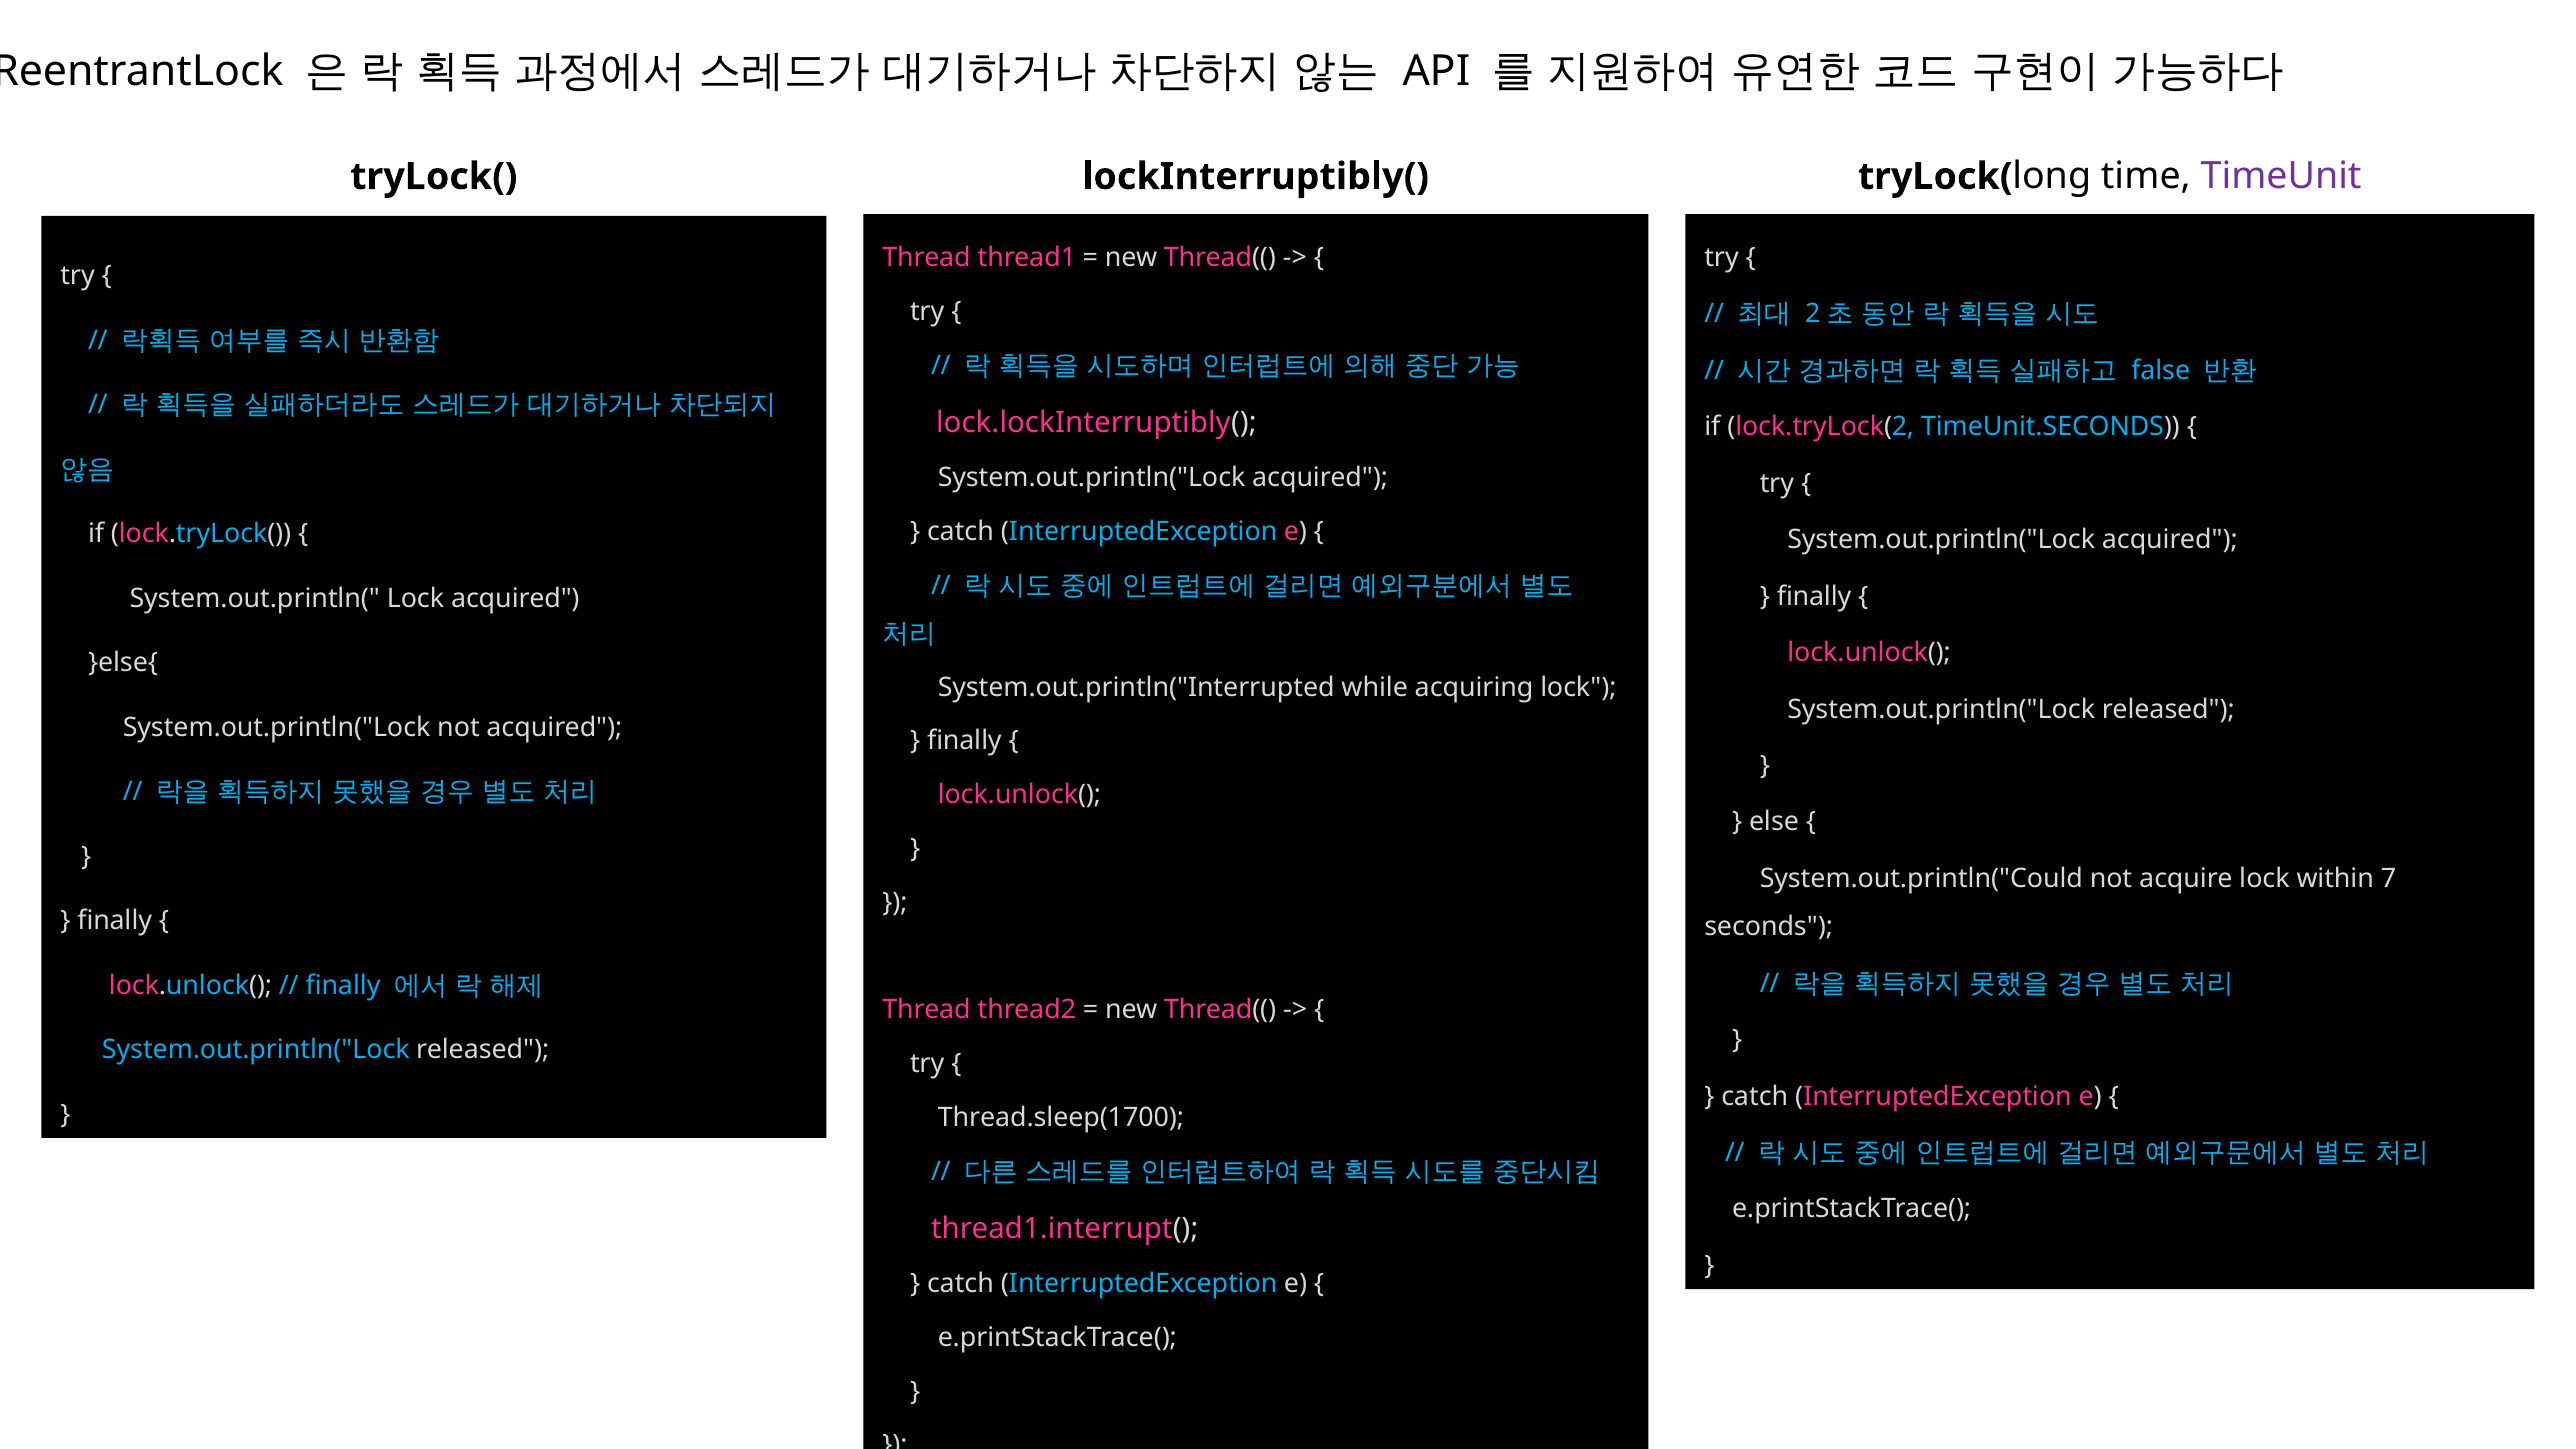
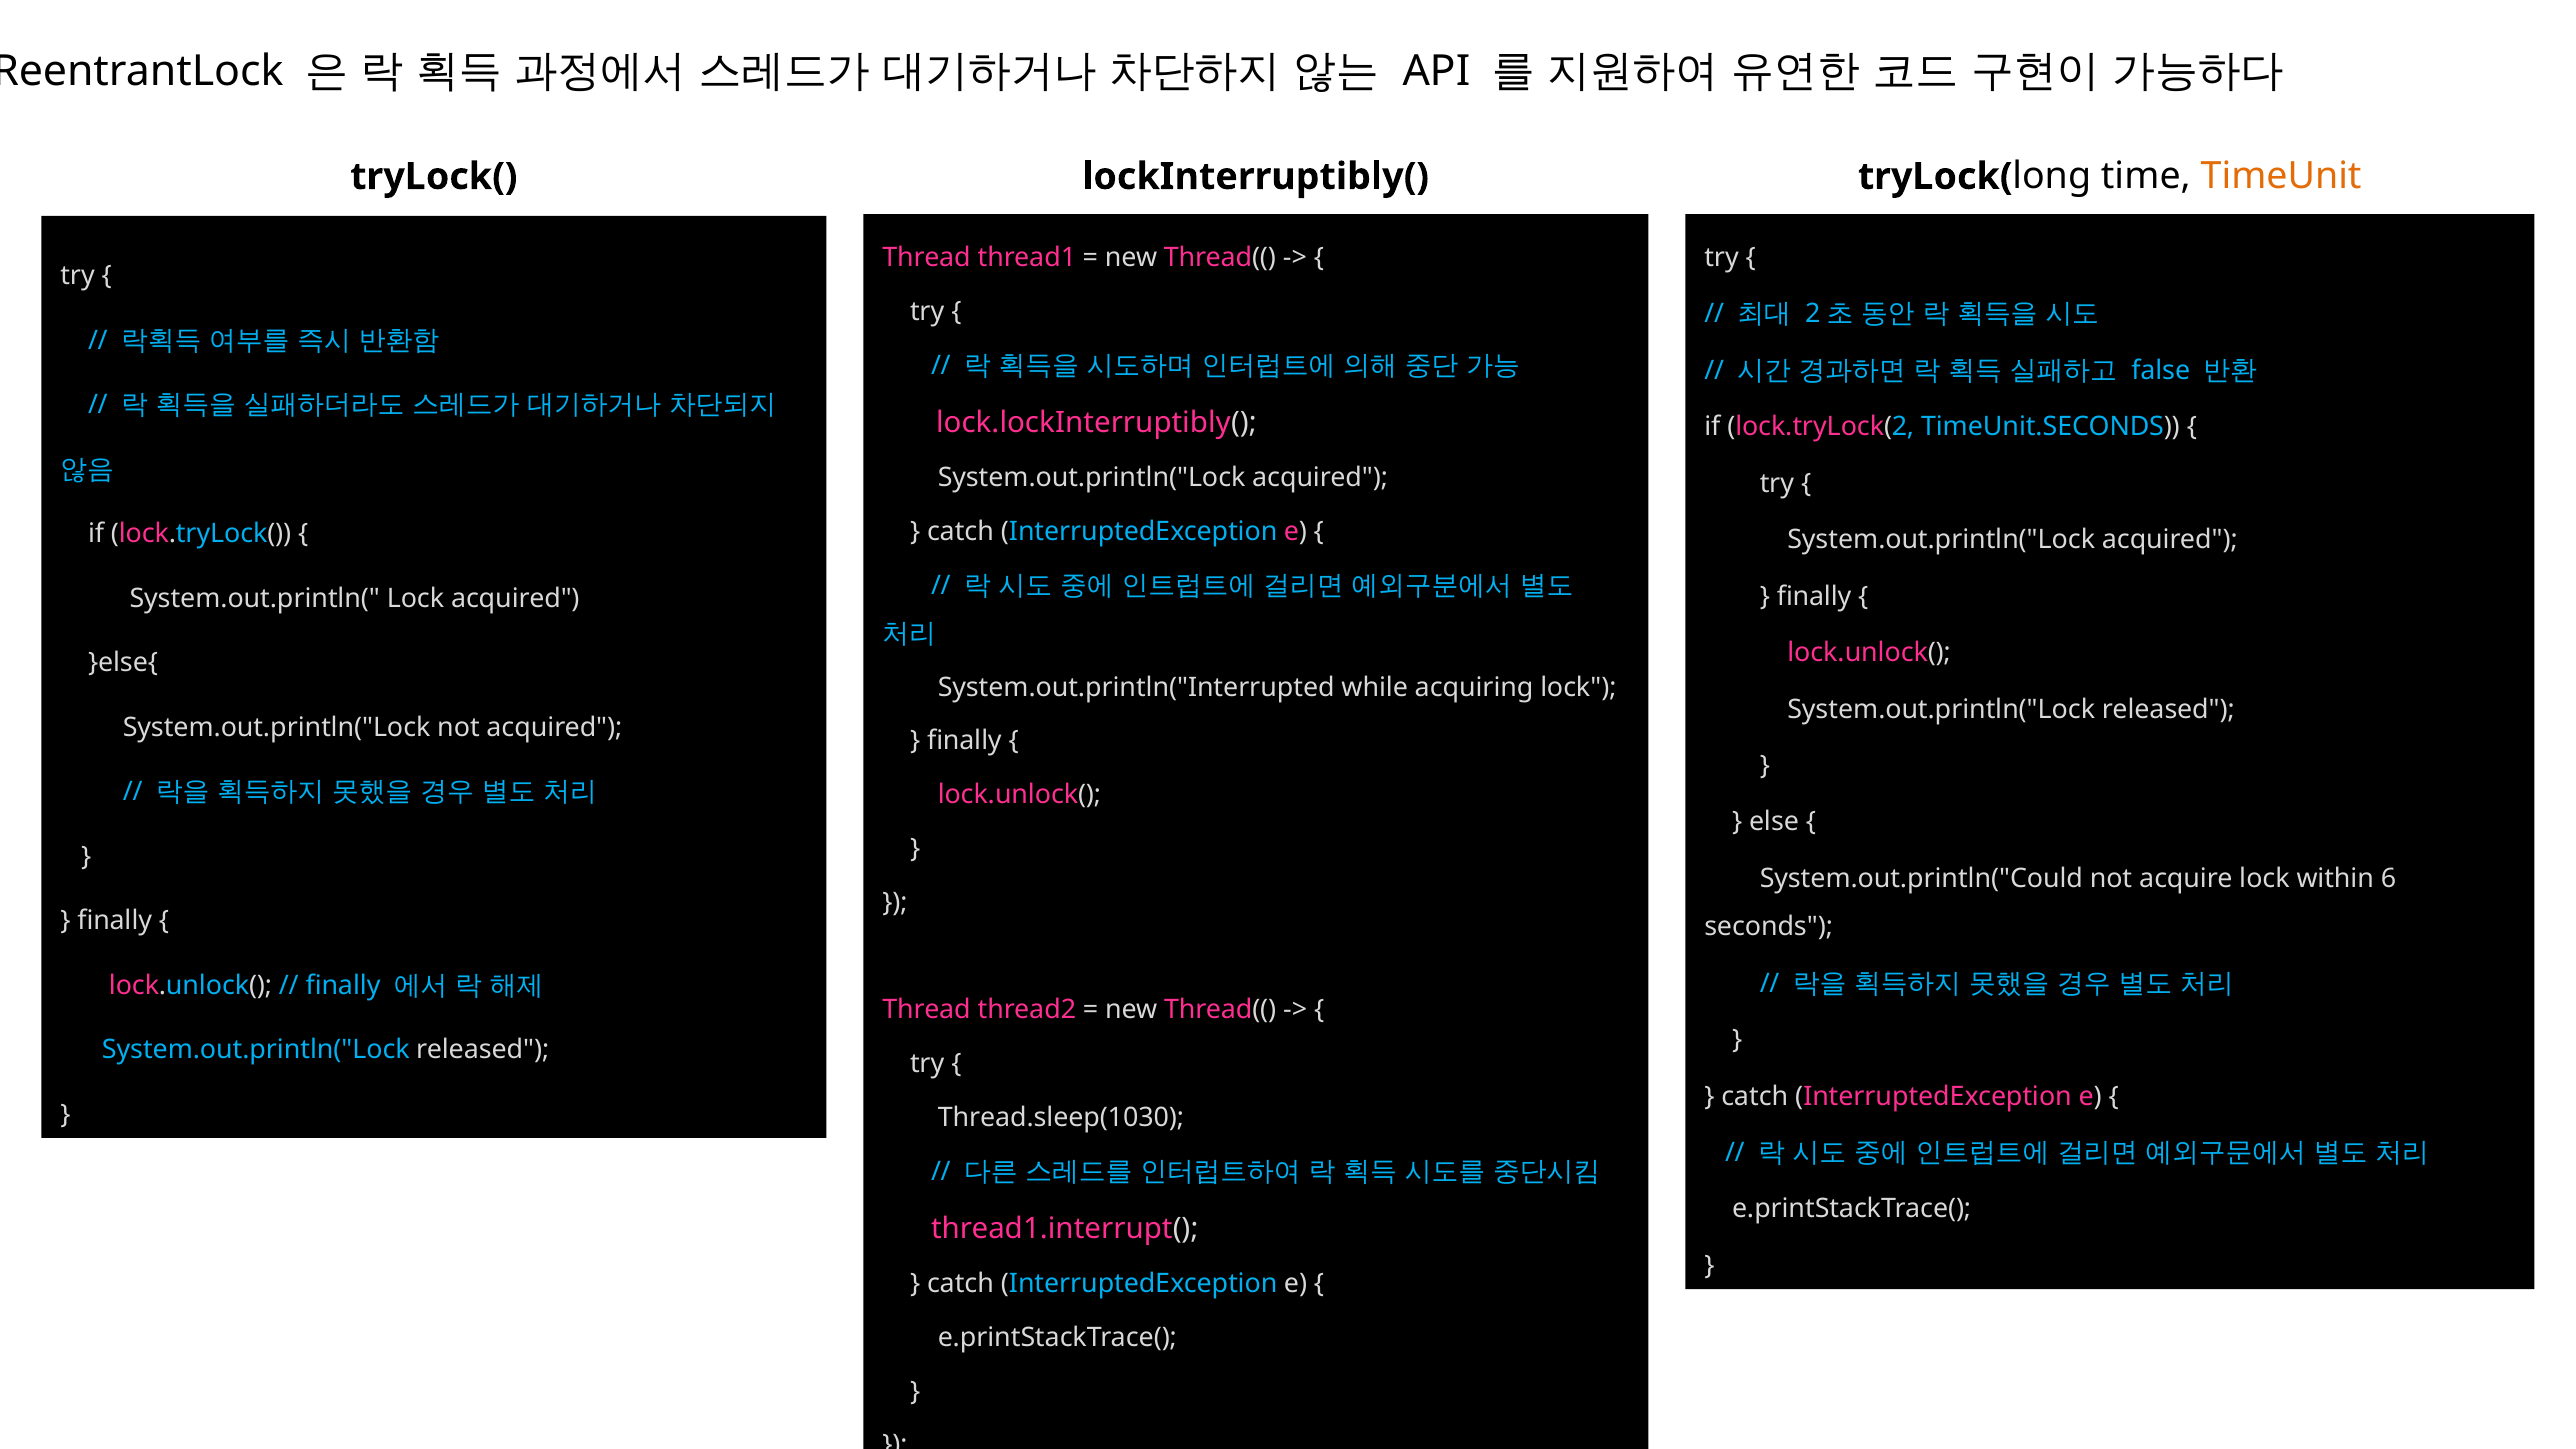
TimeUnit colour: purple -> orange
7: 7 -> 6
Thread.sleep(1700: Thread.sleep(1700 -> Thread.sleep(1030
